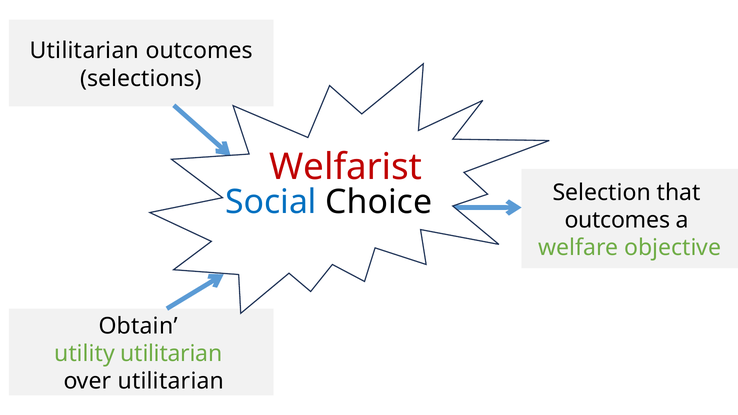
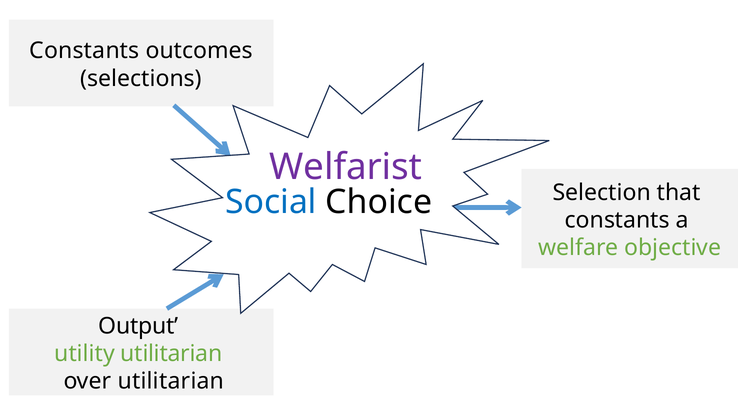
Utilitarian at (84, 51): Utilitarian -> Constants
Welfarist colour: red -> purple
outcomes at (617, 220): outcomes -> constants
Obtain: Obtain -> Output
